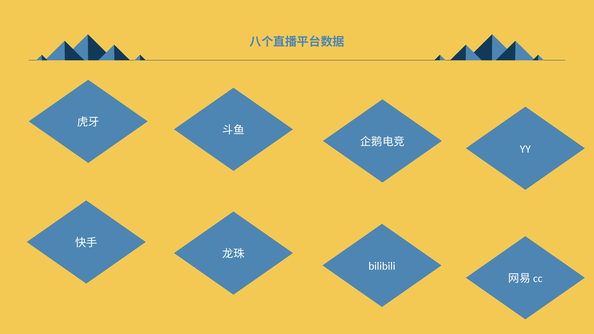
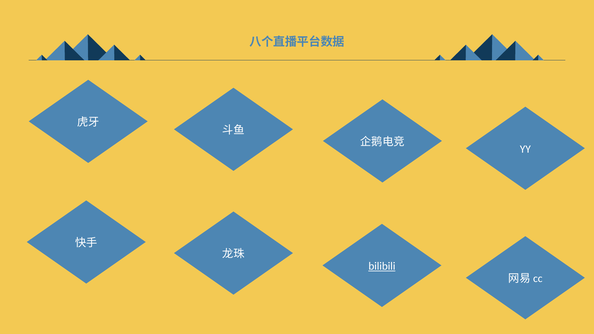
bilibili underline: none -> present
